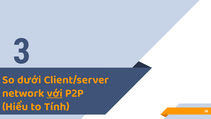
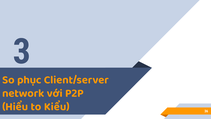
dưới: dưới -> phục
với underline: present -> none
Tính: Tính -> Kiểu
